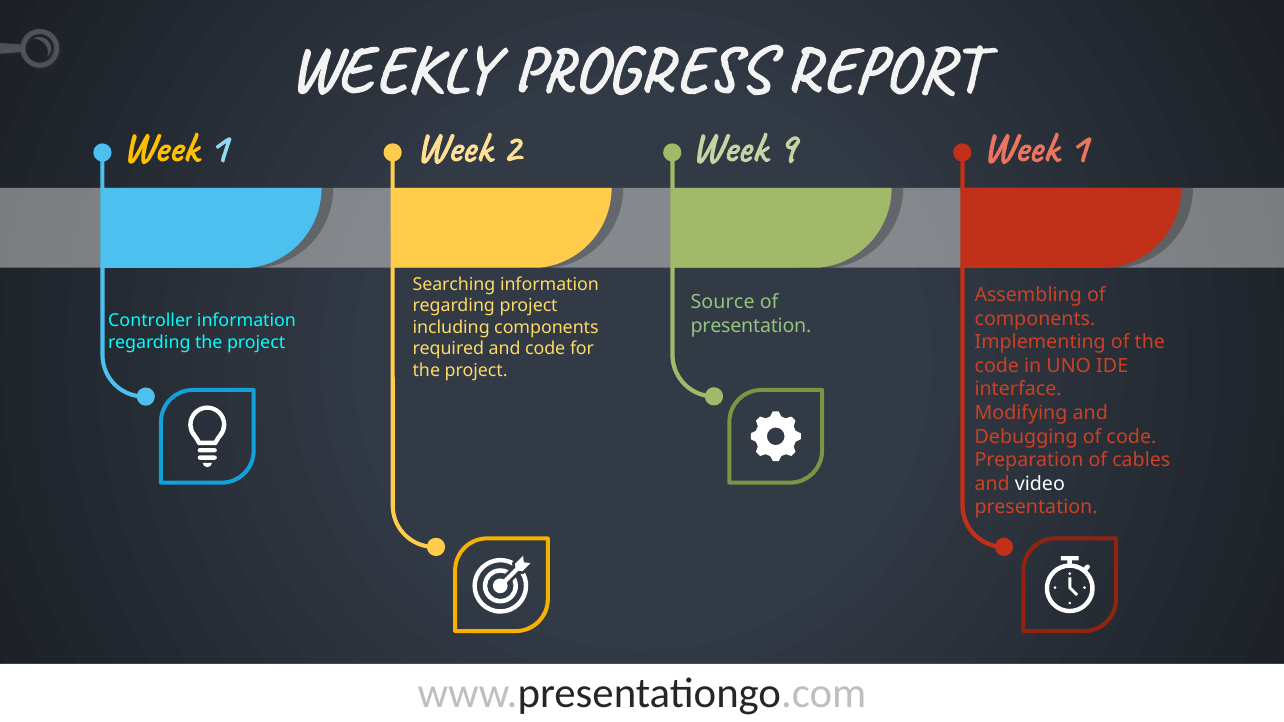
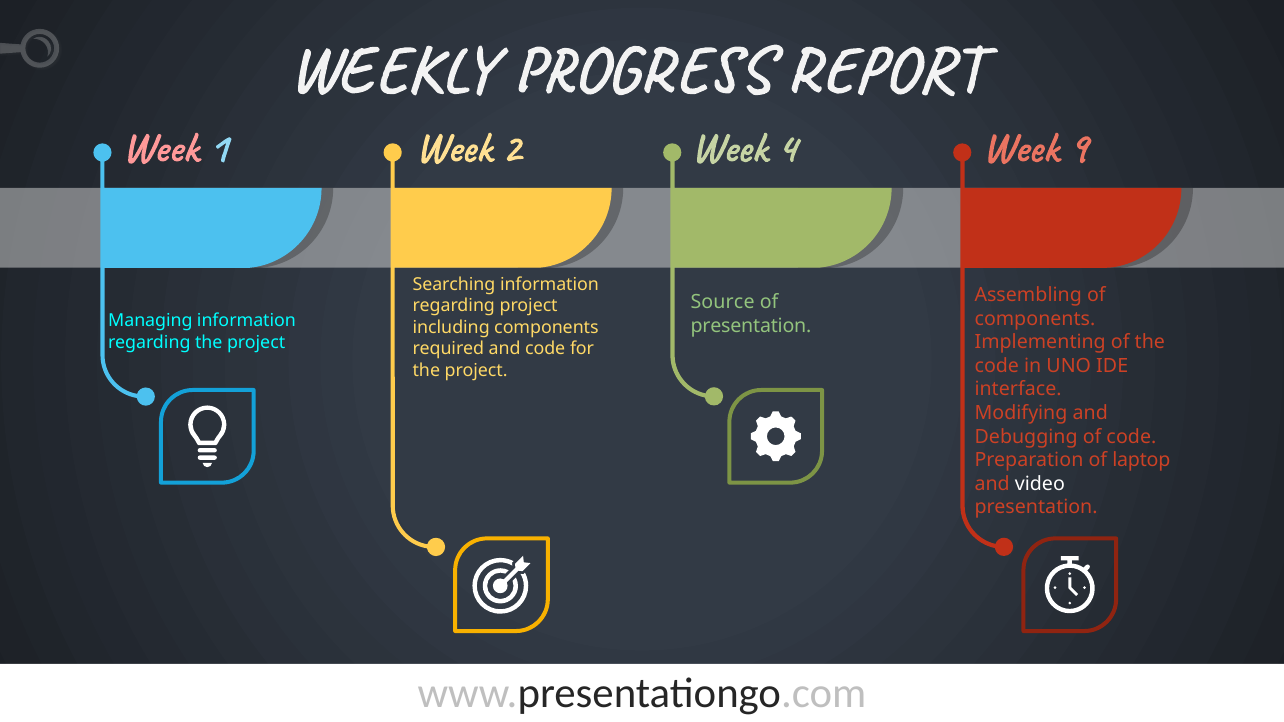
Week at (160, 147) colour: yellow -> pink
9: 9 -> 4
1 at (1078, 147): 1 -> 9
Controller: Controller -> Managing
cables: cables -> laptop
